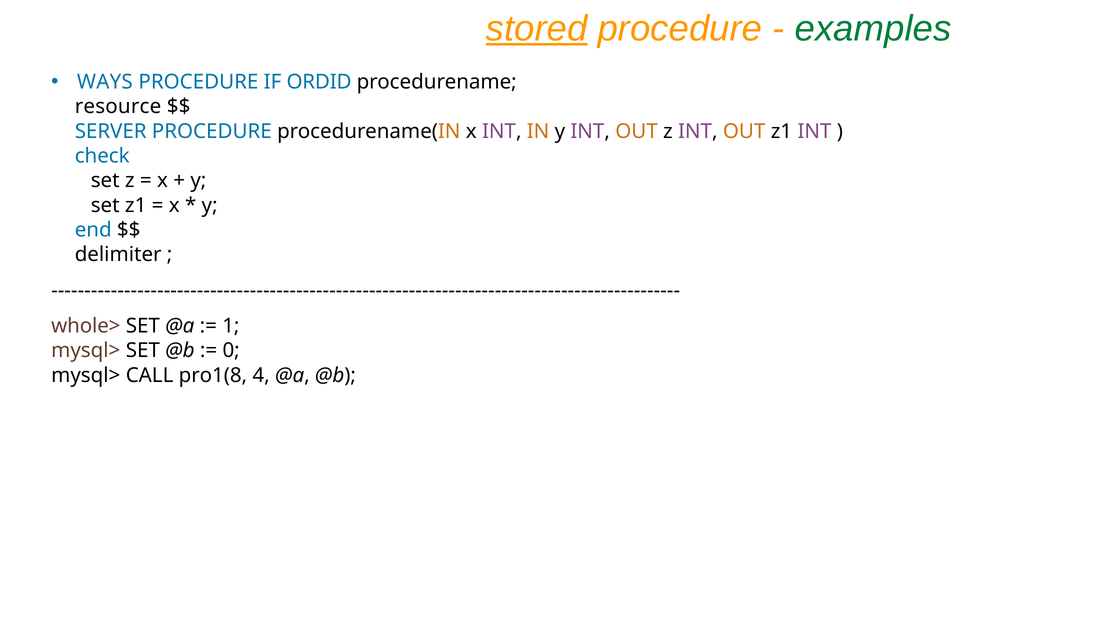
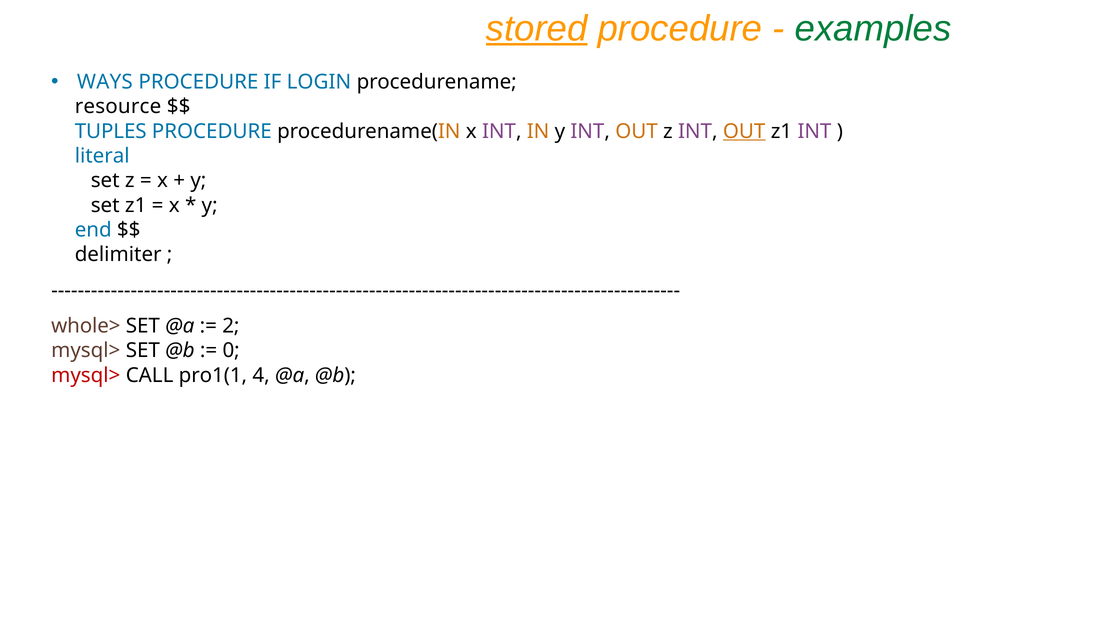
ORDID: ORDID -> LOGIN
SERVER: SERVER -> TUPLES
OUT at (744, 131) underline: none -> present
check: check -> literal
1: 1 -> 2
mysql> at (86, 375) colour: black -> red
pro1(8: pro1(8 -> pro1(1
